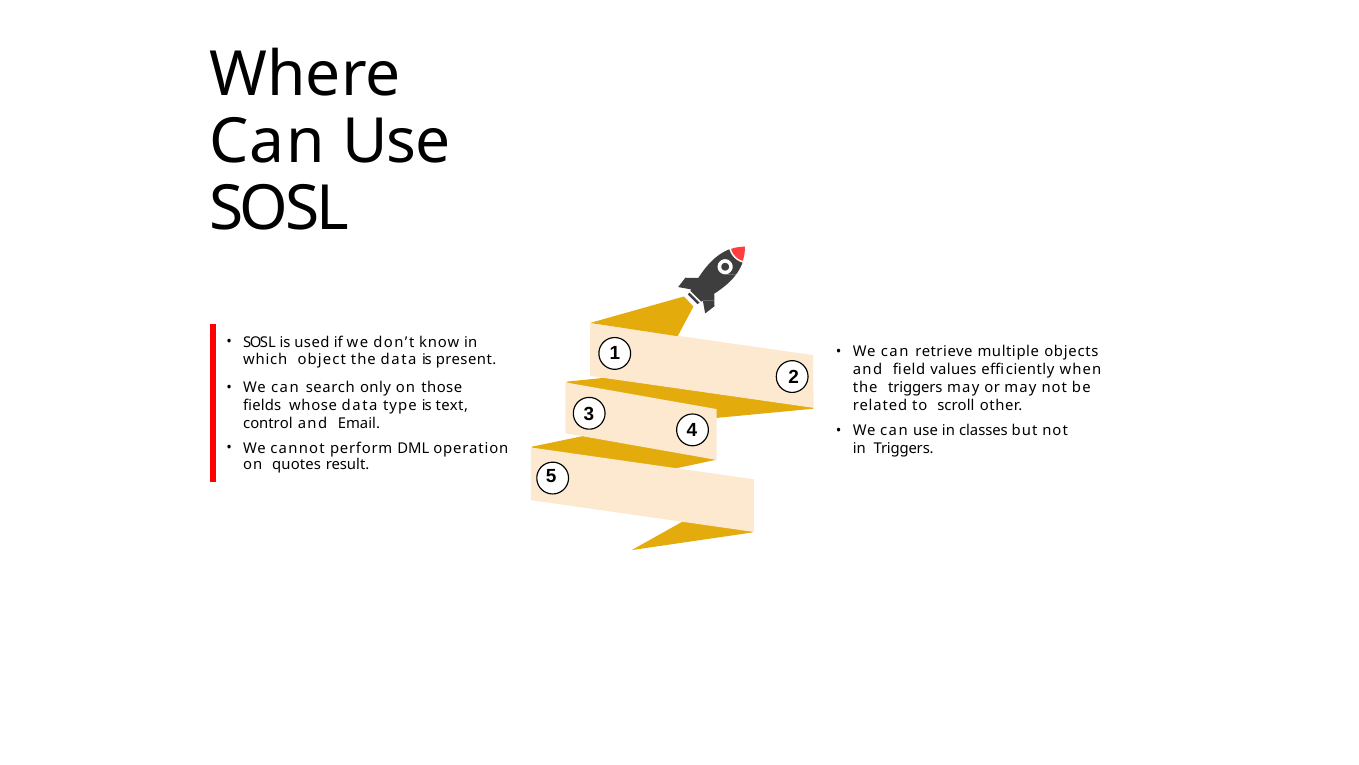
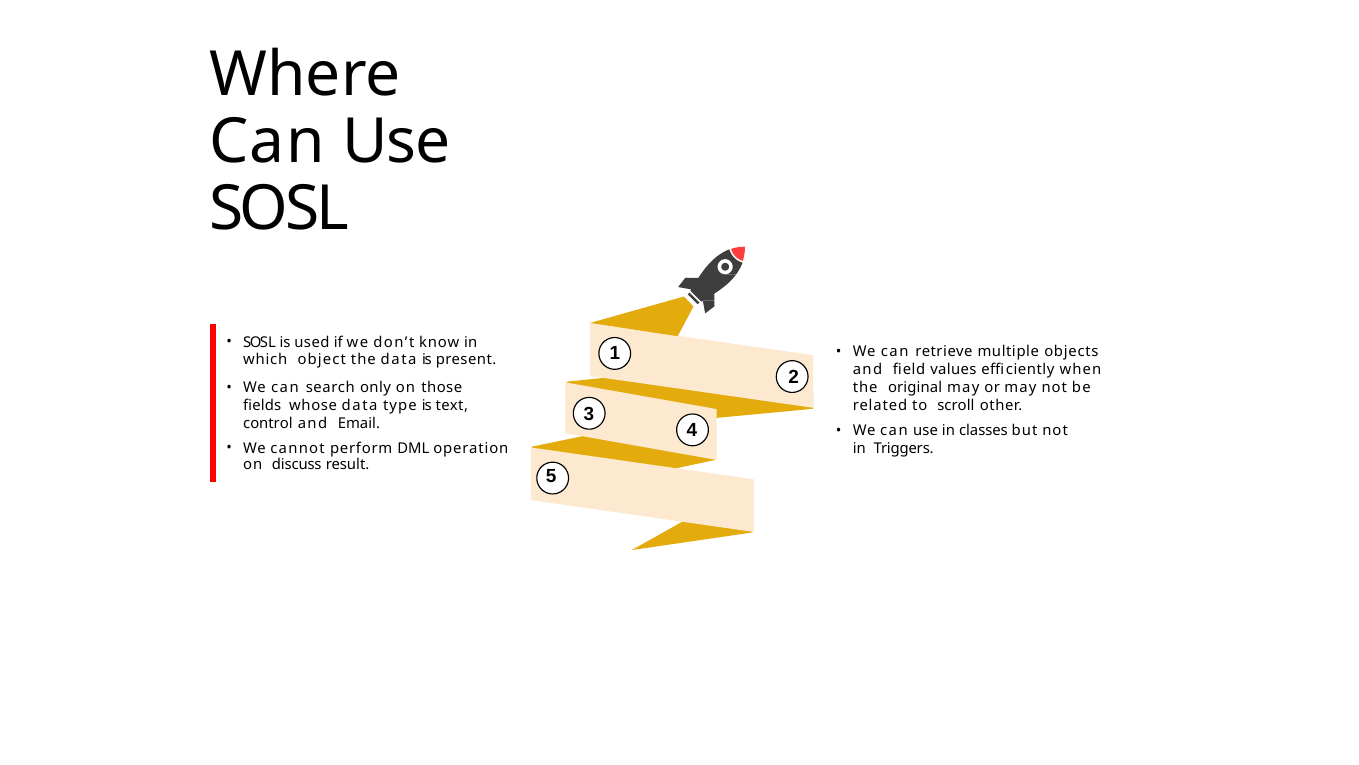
the triggers: triggers -> original
quotes: quotes -> discuss
